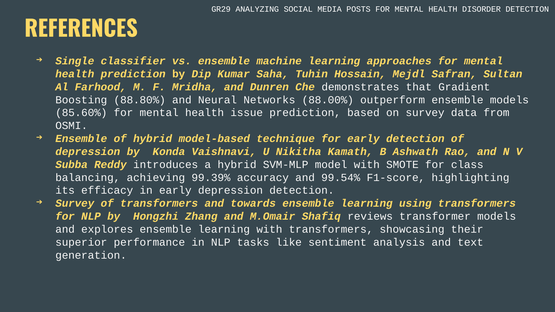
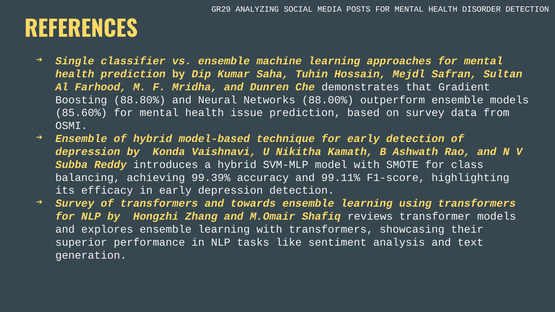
99.54%: 99.54% -> 99.11%
